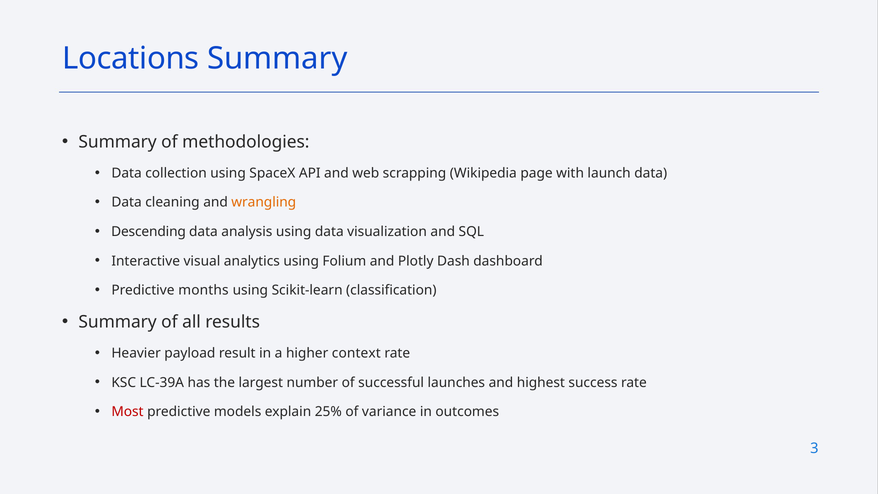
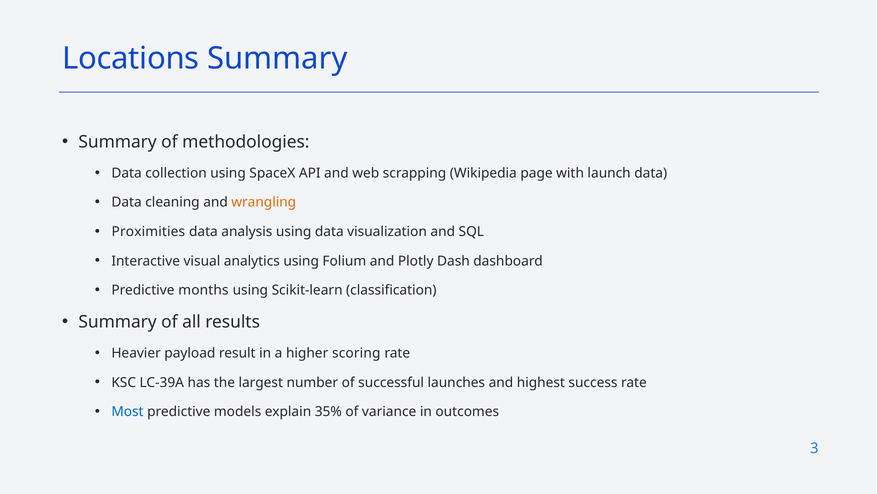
Descending: Descending -> Proximities
context: context -> scoring
Most colour: red -> blue
25%: 25% -> 35%
